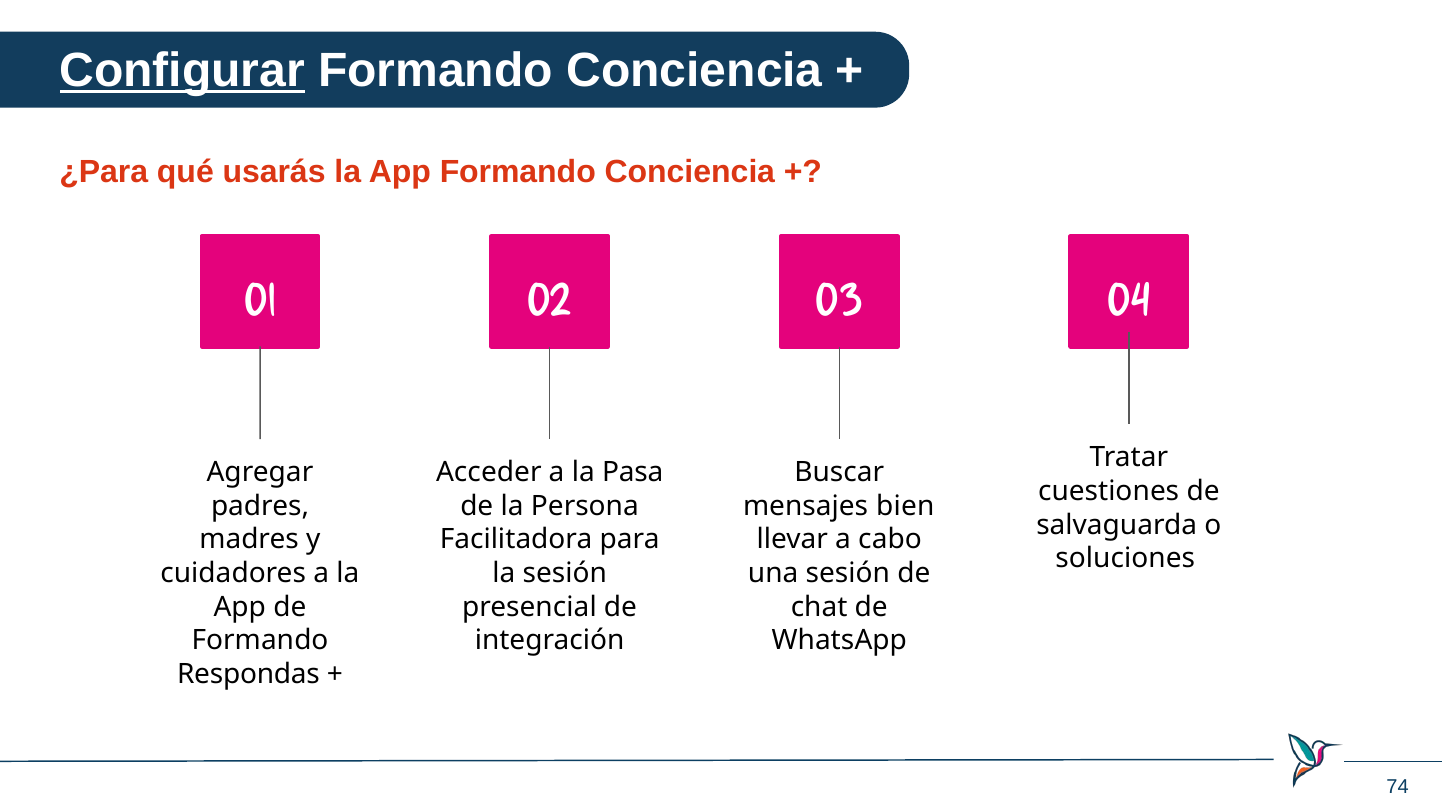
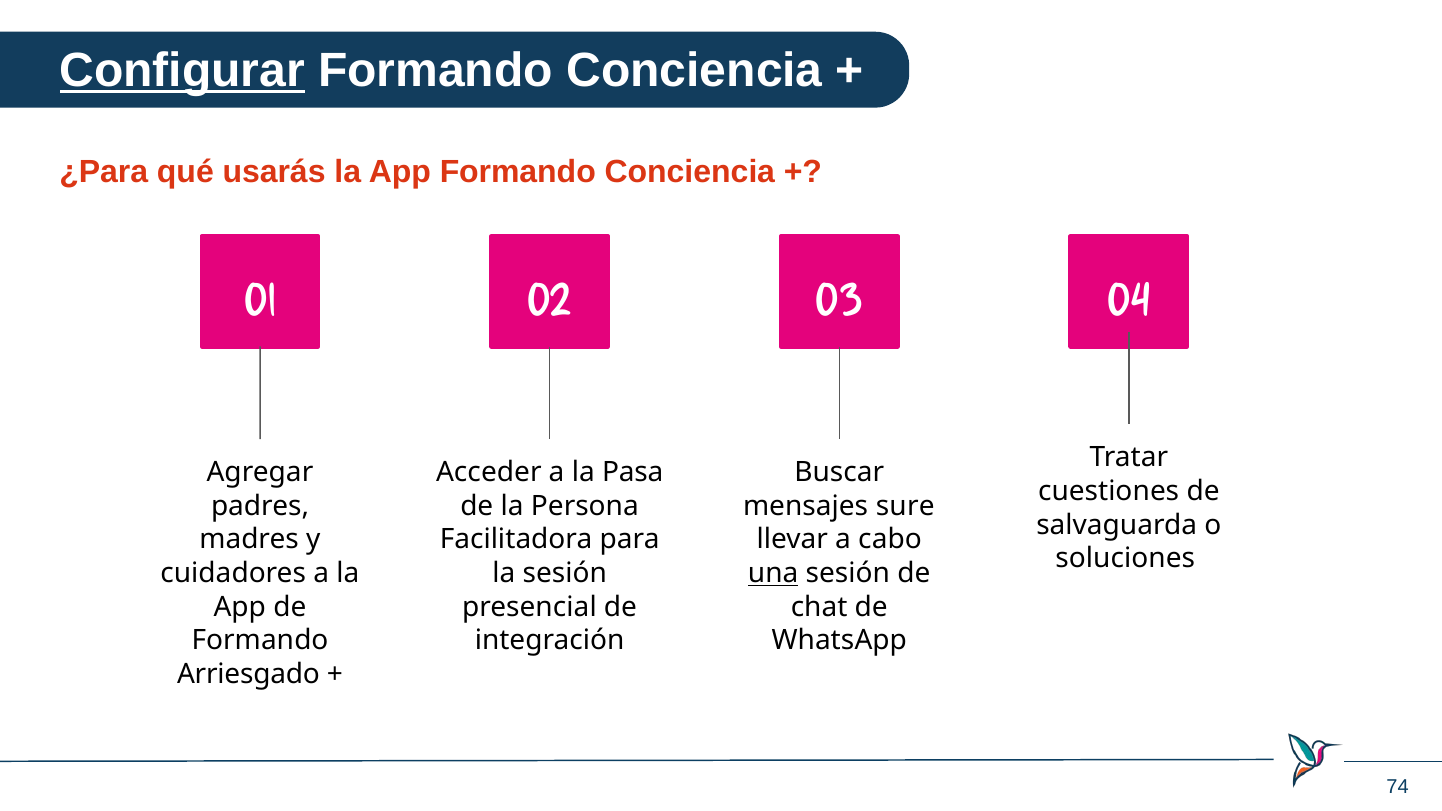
bien: bien -> sure
una underline: none -> present
Respondas: Respondas -> Arriesgado
